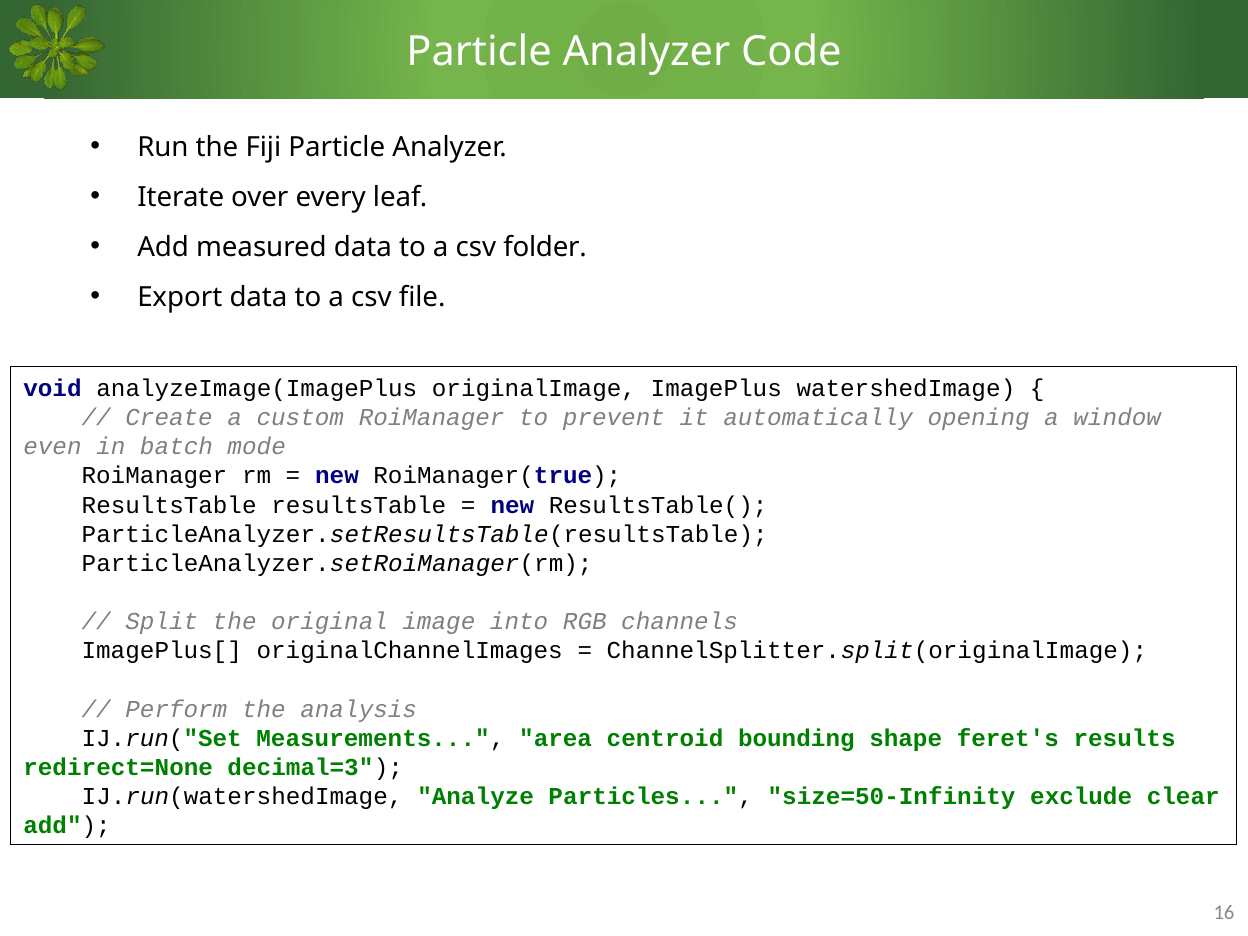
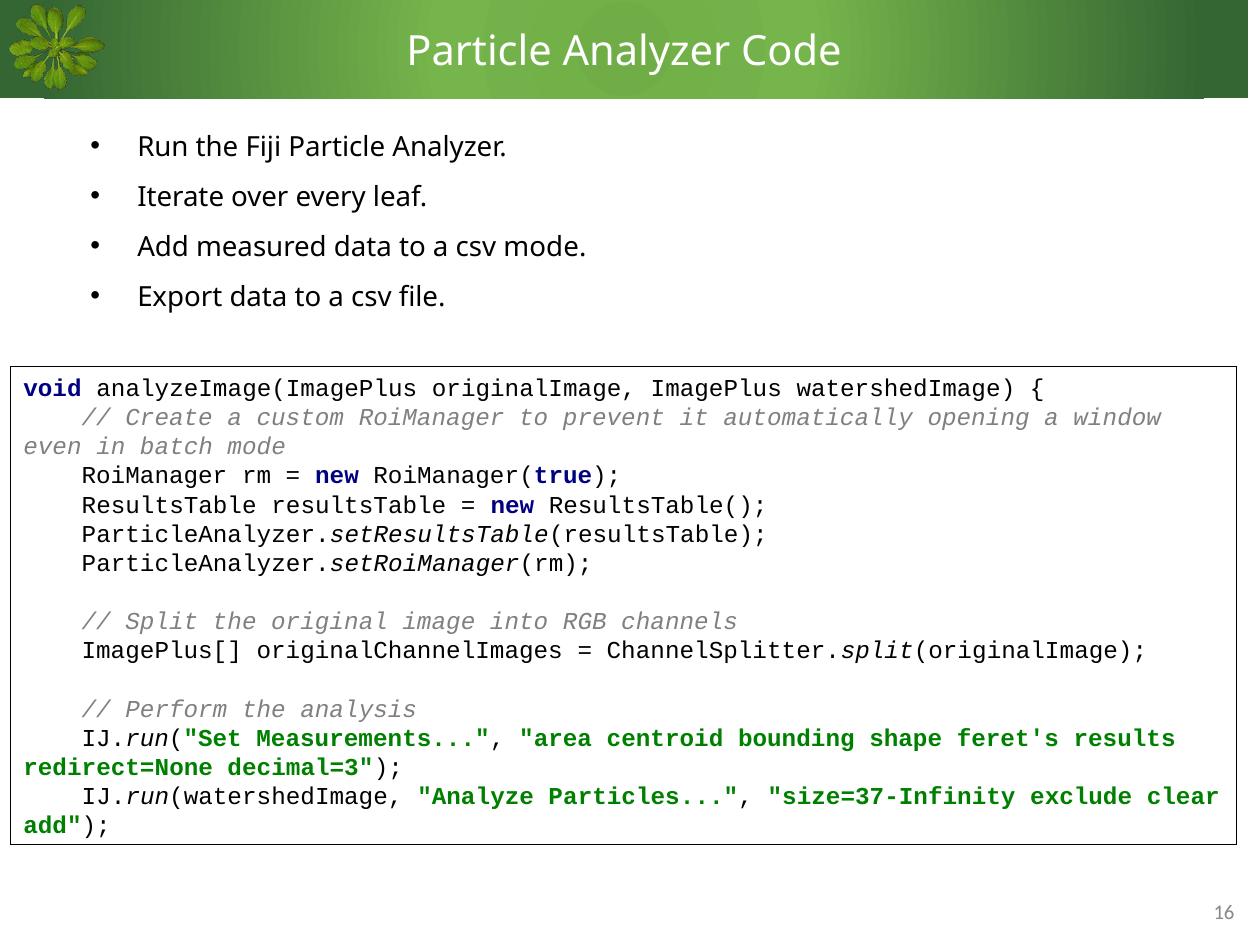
csv folder: folder -> mode
size=50-Infinity: size=50-Infinity -> size=37-Infinity
